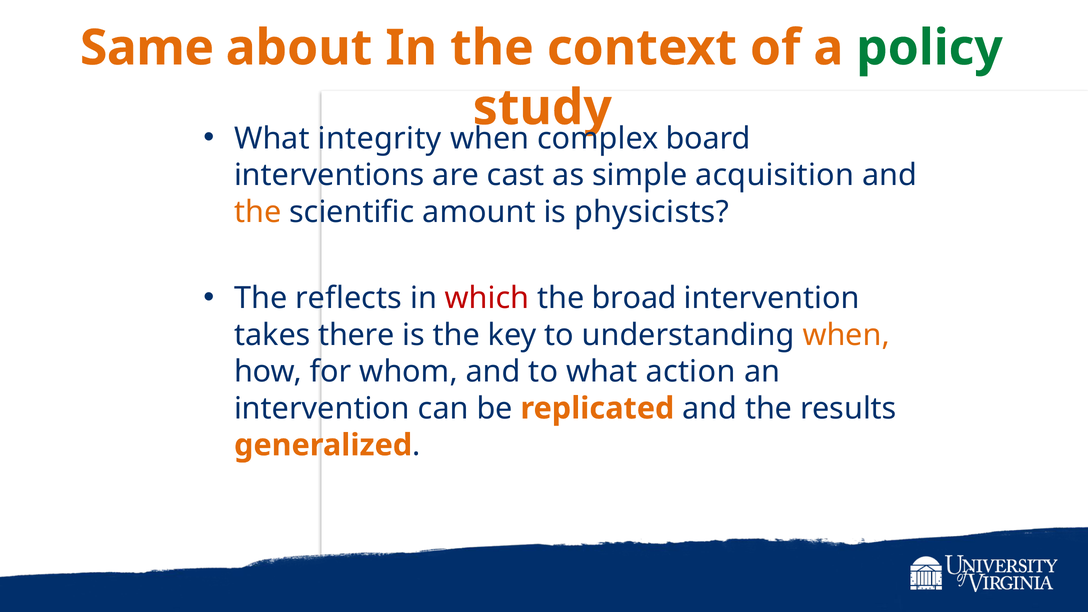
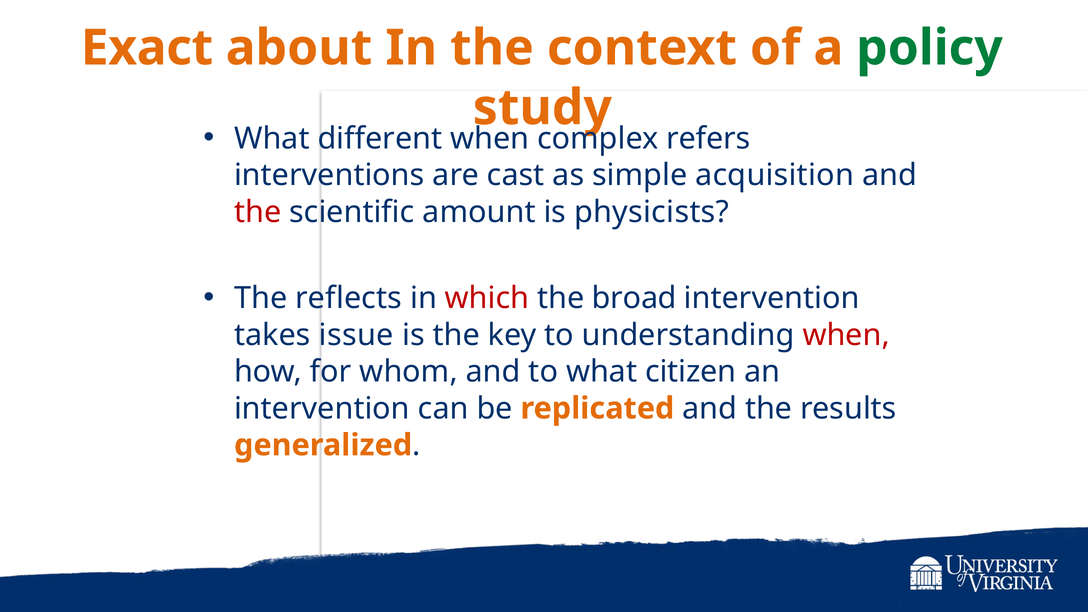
Same: Same -> Exact
integrity: integrity -> different
board: board -> refers
the at (258, 212) colour: orange -> red
there: there -> issue
when at (846, 335) colour: orange -> red
action: action -> citizen
